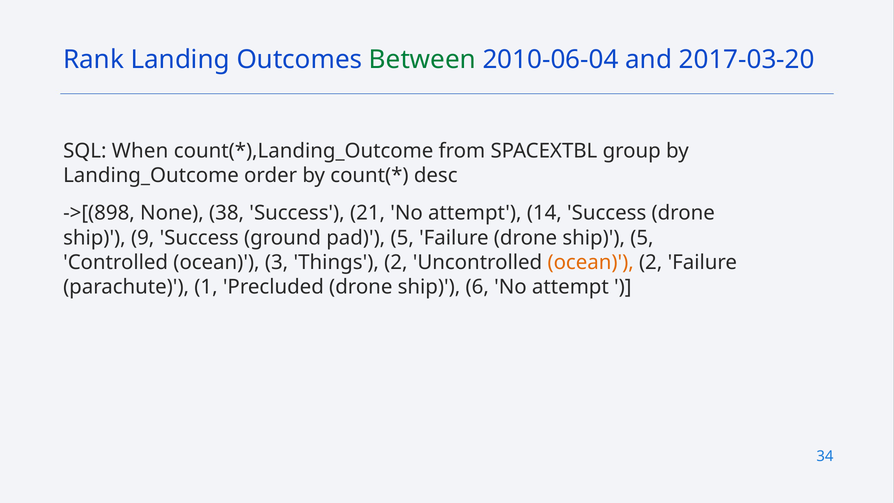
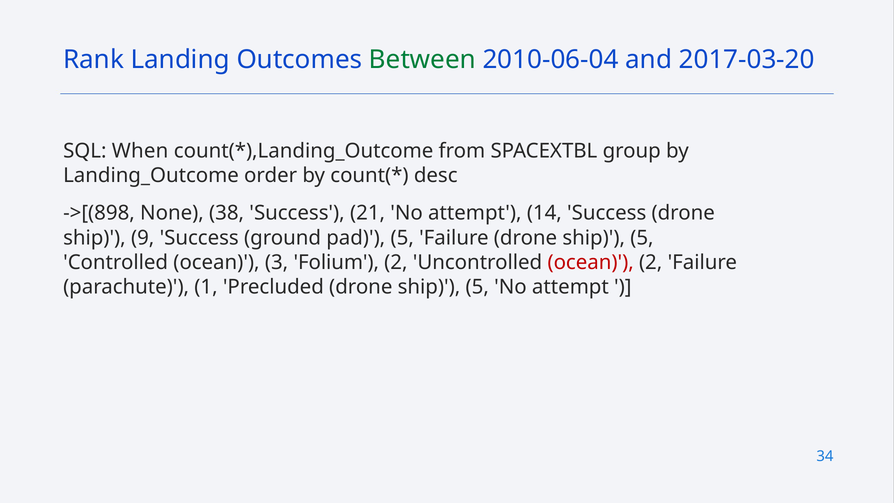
Things: Things -> Folium
ocean at (591, 262) colour: orange -> red
Precluded drone ship 6: 6 -> 5
